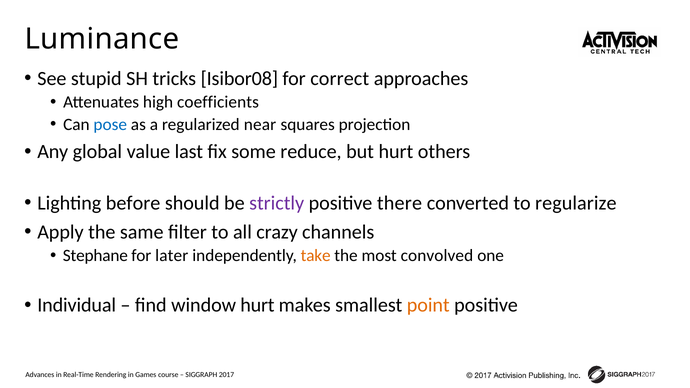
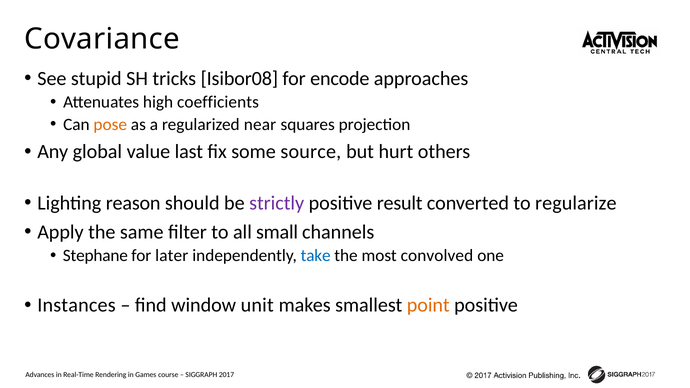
Luminance: Luminance -> Covariance
correct: correct -> encode
pose colour: blue -> orange
reduce: reduce -> source
before: before -> reason
there: there -> result
crazy: crazy -> small
take colour: orange -> blue
Individual: Individual -> Instances
window hurt: hurt -> unit
